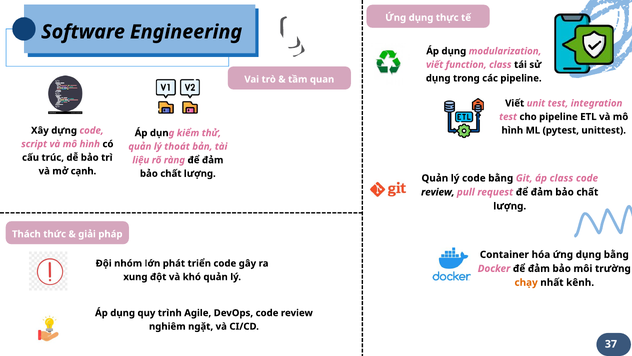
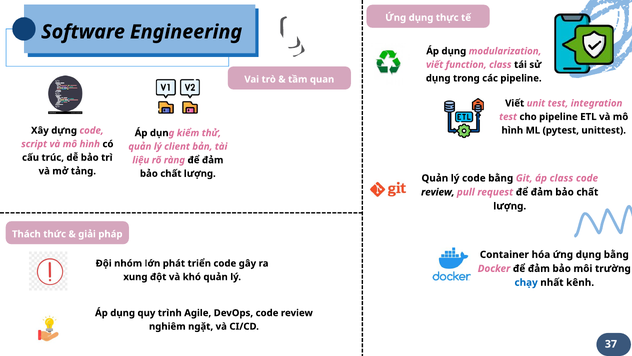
thoát: thoát -> client
cạnh: cạnh -> tảng
chạy colour: orange -> blue
